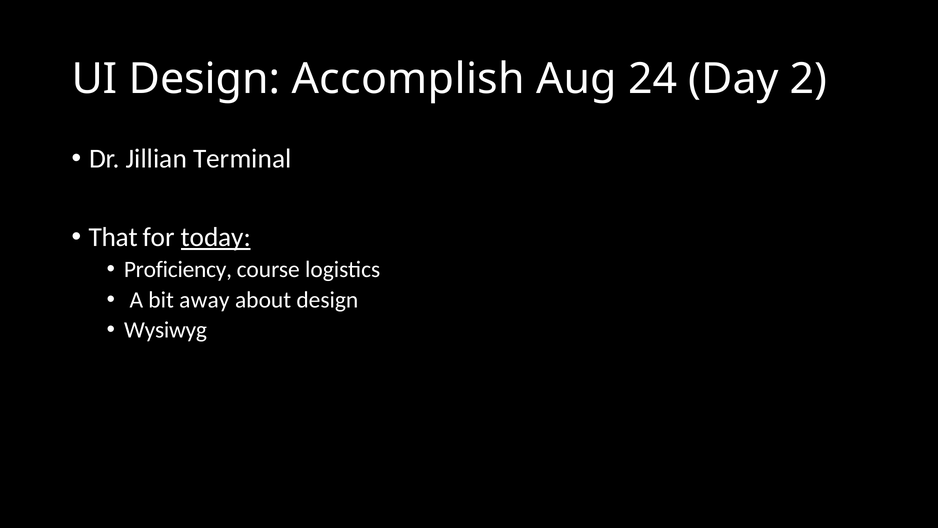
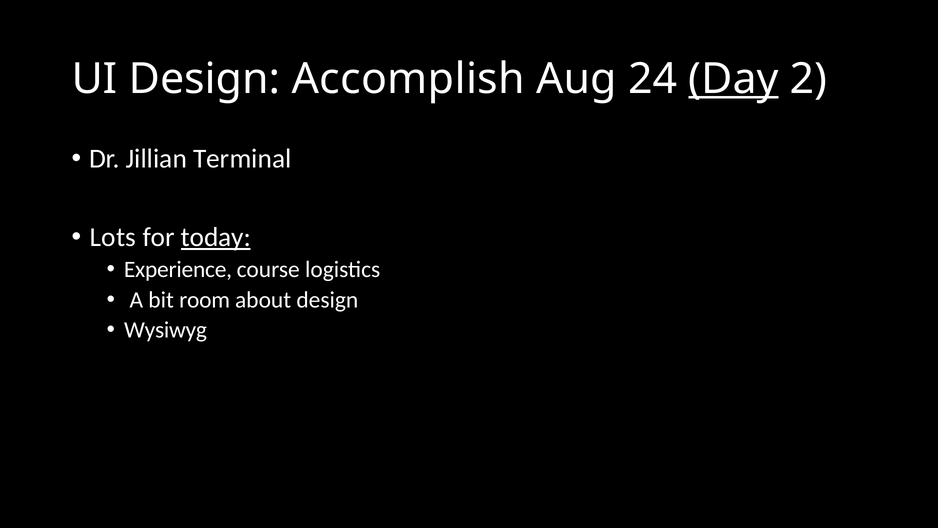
Day underline: none -> present
That: That -> Lots
Proficiency: Proficiency -> Experience
away: away -> room
